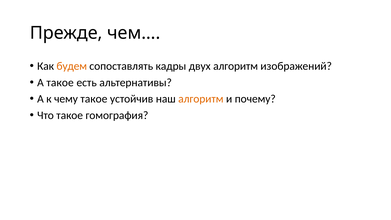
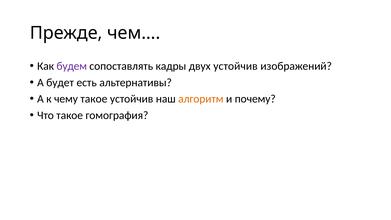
будем colour: orange -> purple
двух алгоритм: алгоритм -> устойчив
А такое: такое -> будет
